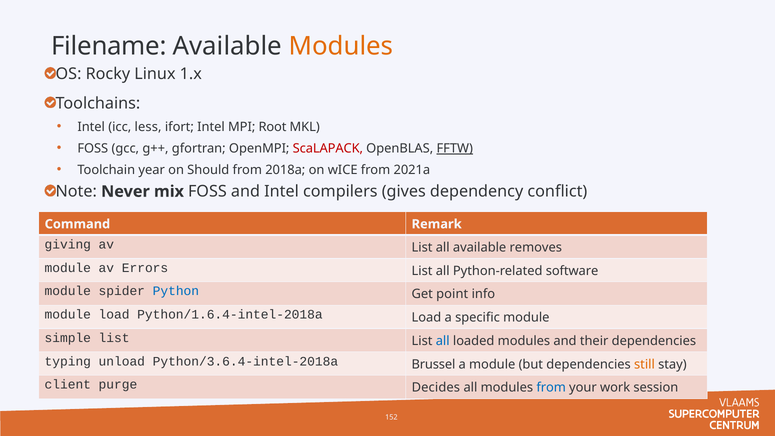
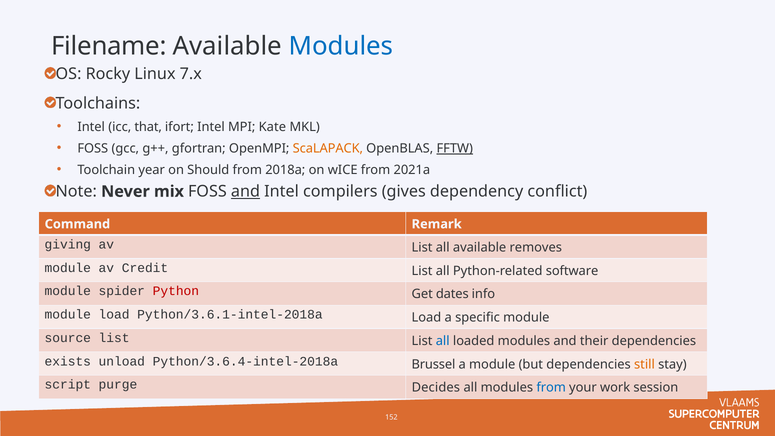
Modules at (341, 46) colour: orange -> blue
1.x: 1.x -> 7.x
less: less -> that
Root: Root -> Kate
ScaLAPACK colour: red -> orange
and at (245, 191) underline: none -> present
Errors: Errors -> Credit
Python colour: blue -> red
point: point -> dates
Python/1.6.4-intel-2018a: Python/1.6.4-intel-2018a -> Python/3.6.1-intel-2018a
simple: simple -> source
typing: typing -> exists
client: client -> script
